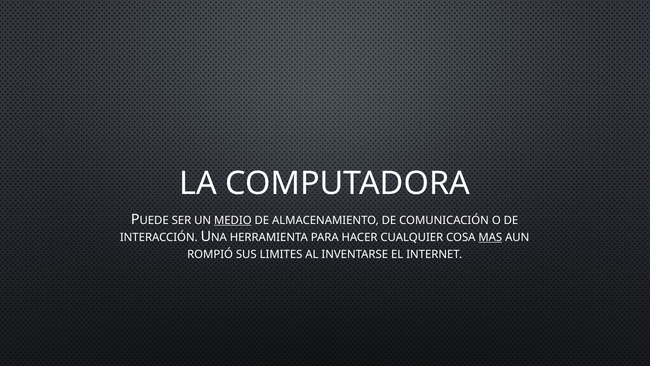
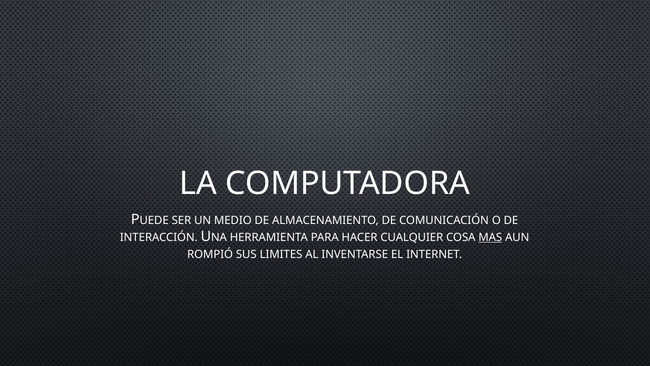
MEDIO underline: present -> none
